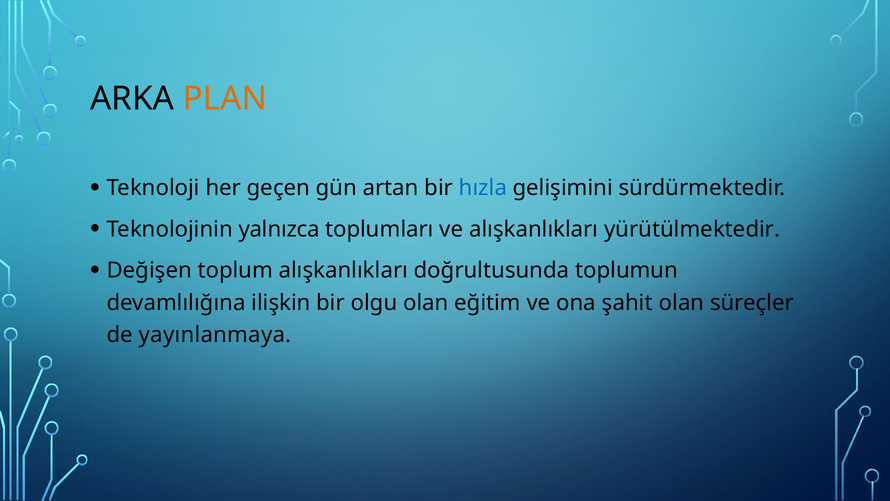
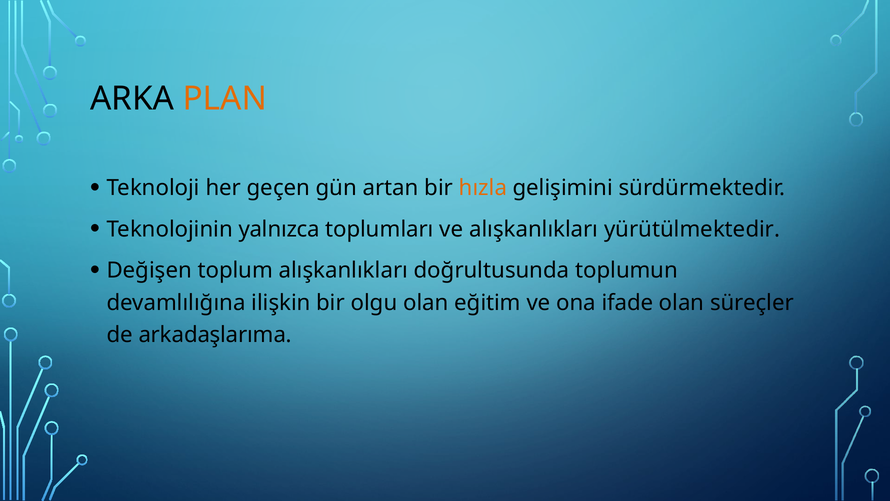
hızla colour: blue -> orange
şahit: şahit -> ifade
yayınlanmaya: yayınlanmaya -> arkadaşlarıma
